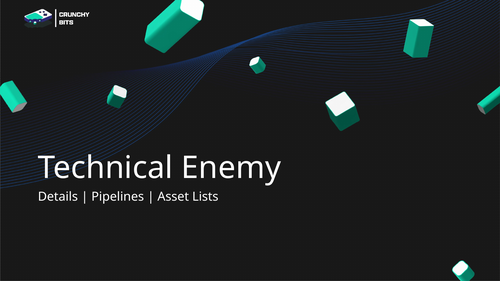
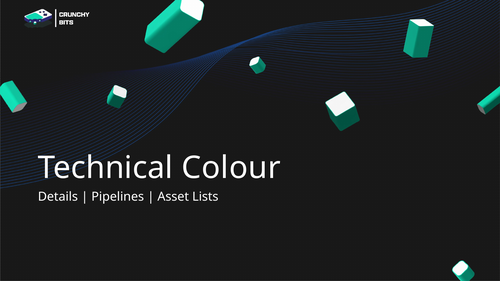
Enemy: Enemy -> Colour
